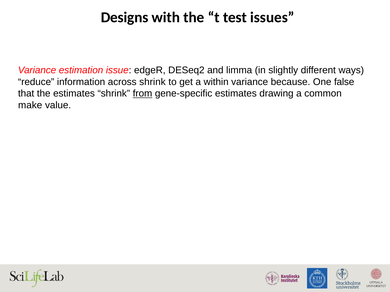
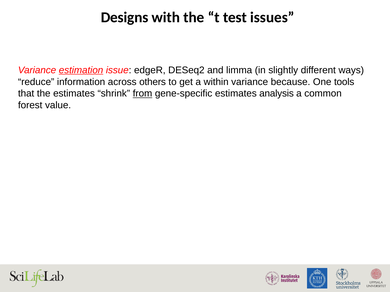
estimation underline: none -> present
across shrink: shrink -> others
false: false -> tools
drawing: drawing -> analysis
make: make -> forest
